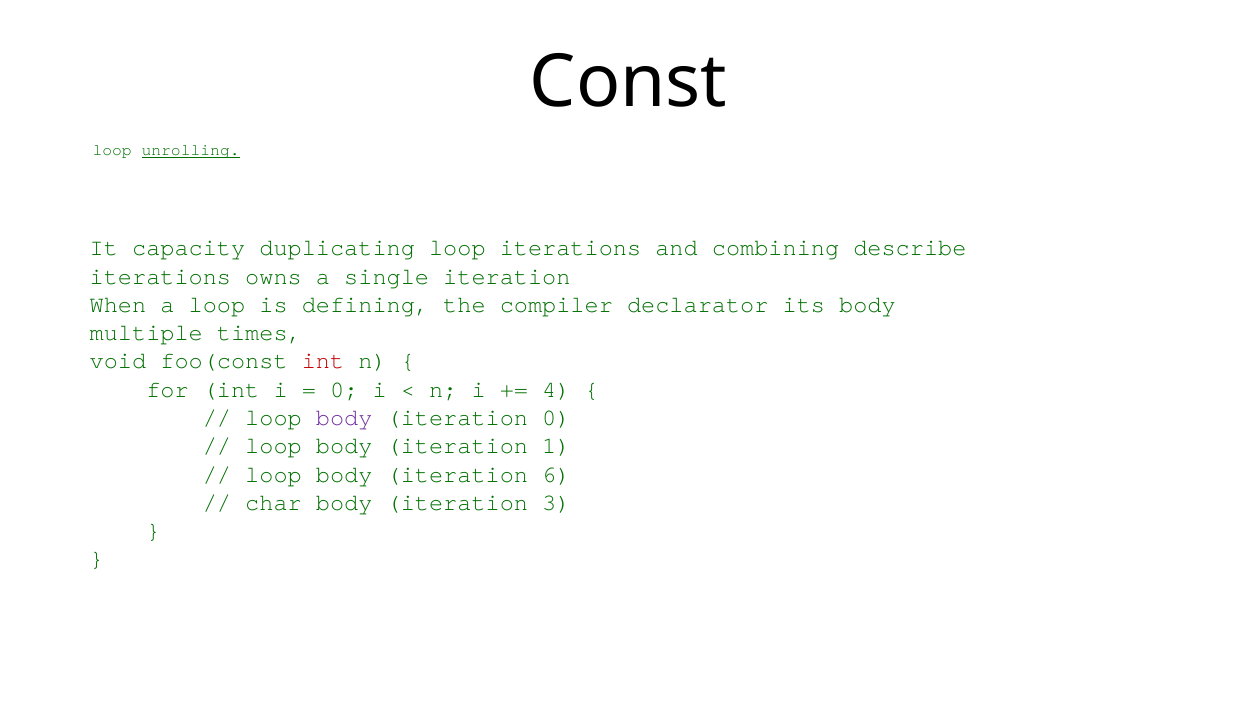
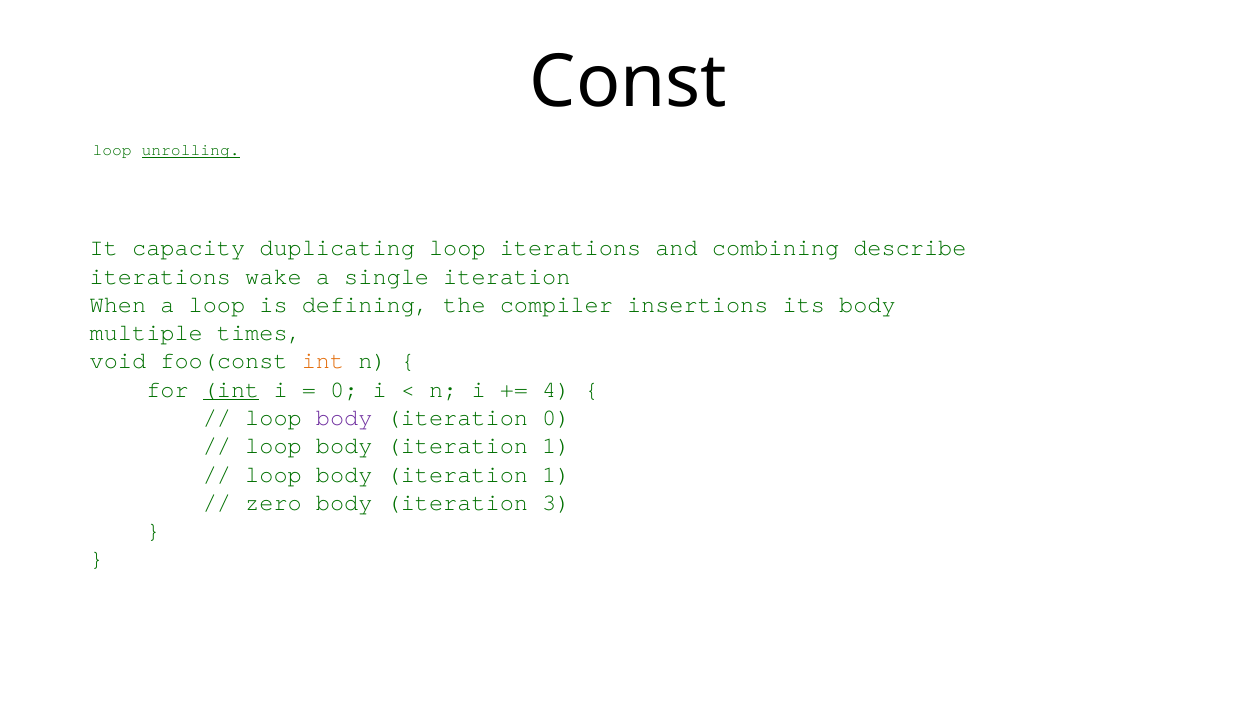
owns: owns -> wake
declarator: declarator -> insertions
int at (323, 361) colour: red -> orange
int at (231, 389) underline: none -> present
6 at (556, 474): 6 -> 1
char: char -> zero
